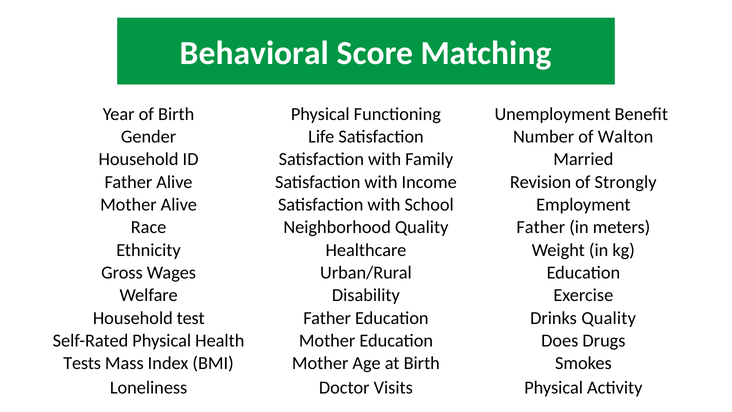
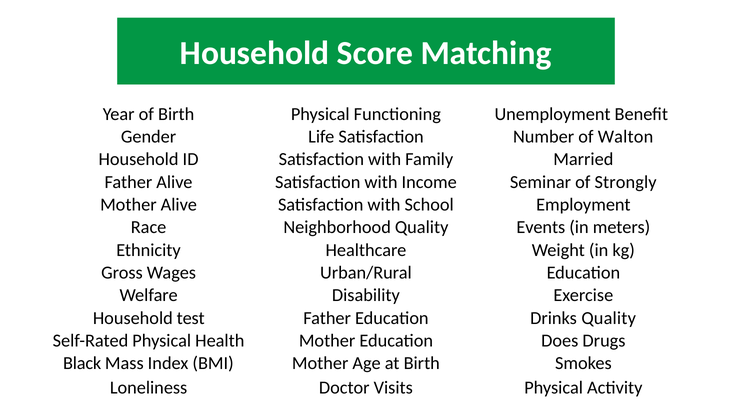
Behavioral at (255, 53): Behavioral -> Household
Revision: Revision -> Seminar
Quality Father: Father -> Events
Tests: Tests -> Black
